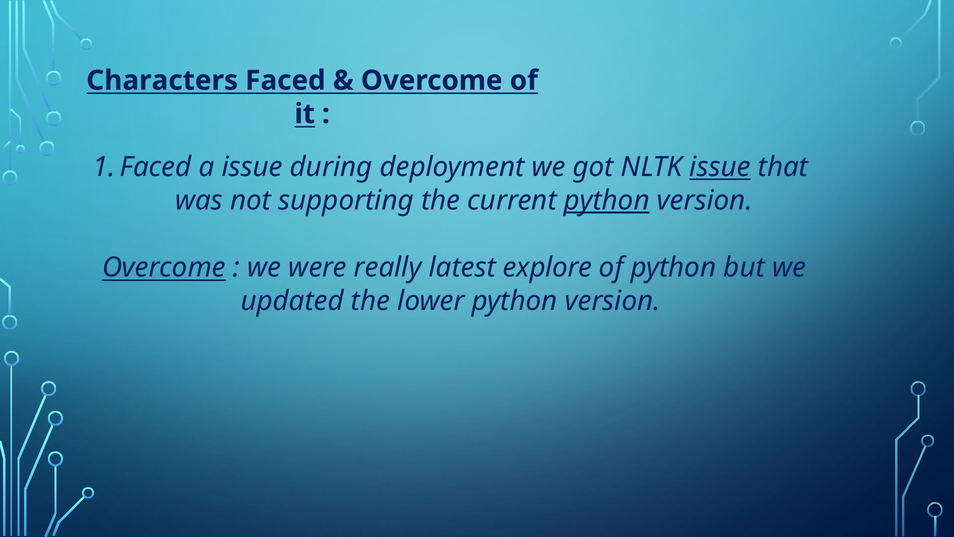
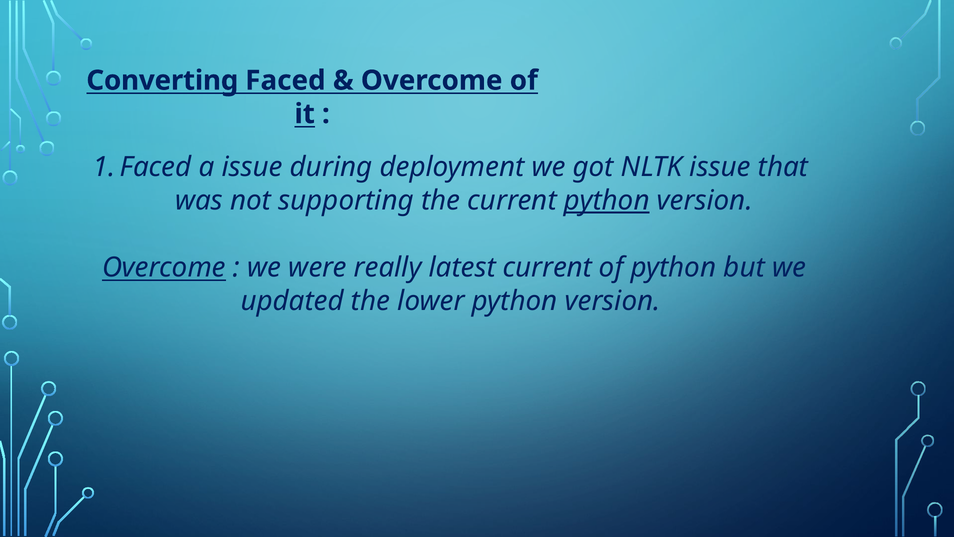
Characters: Characters -> Converting
issue at (720, 167) underline: present -> none
latest explore: explore -> current
